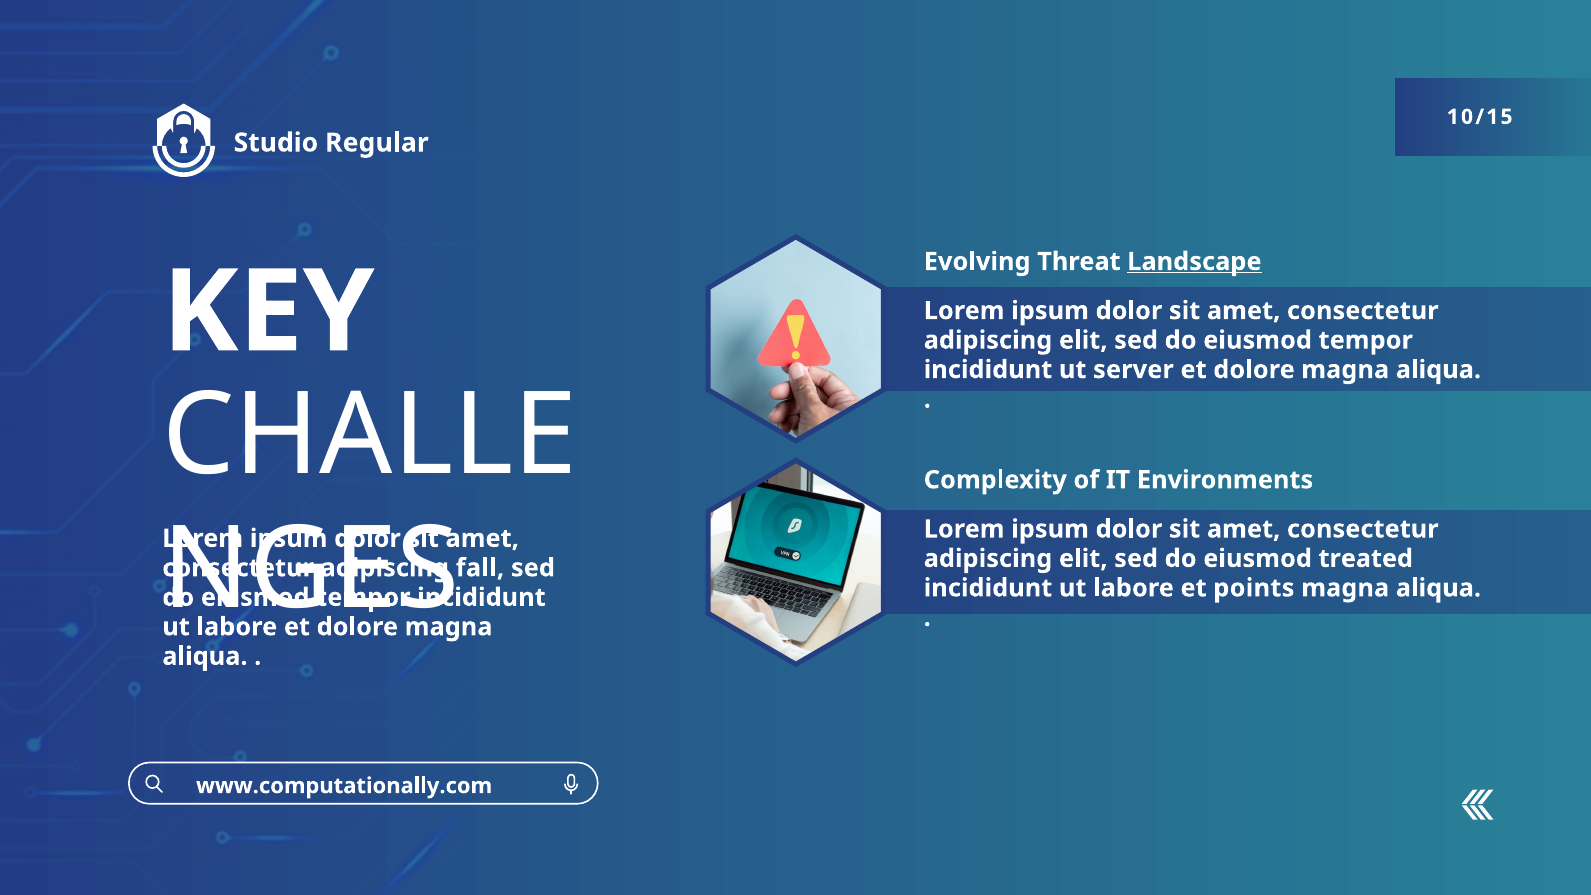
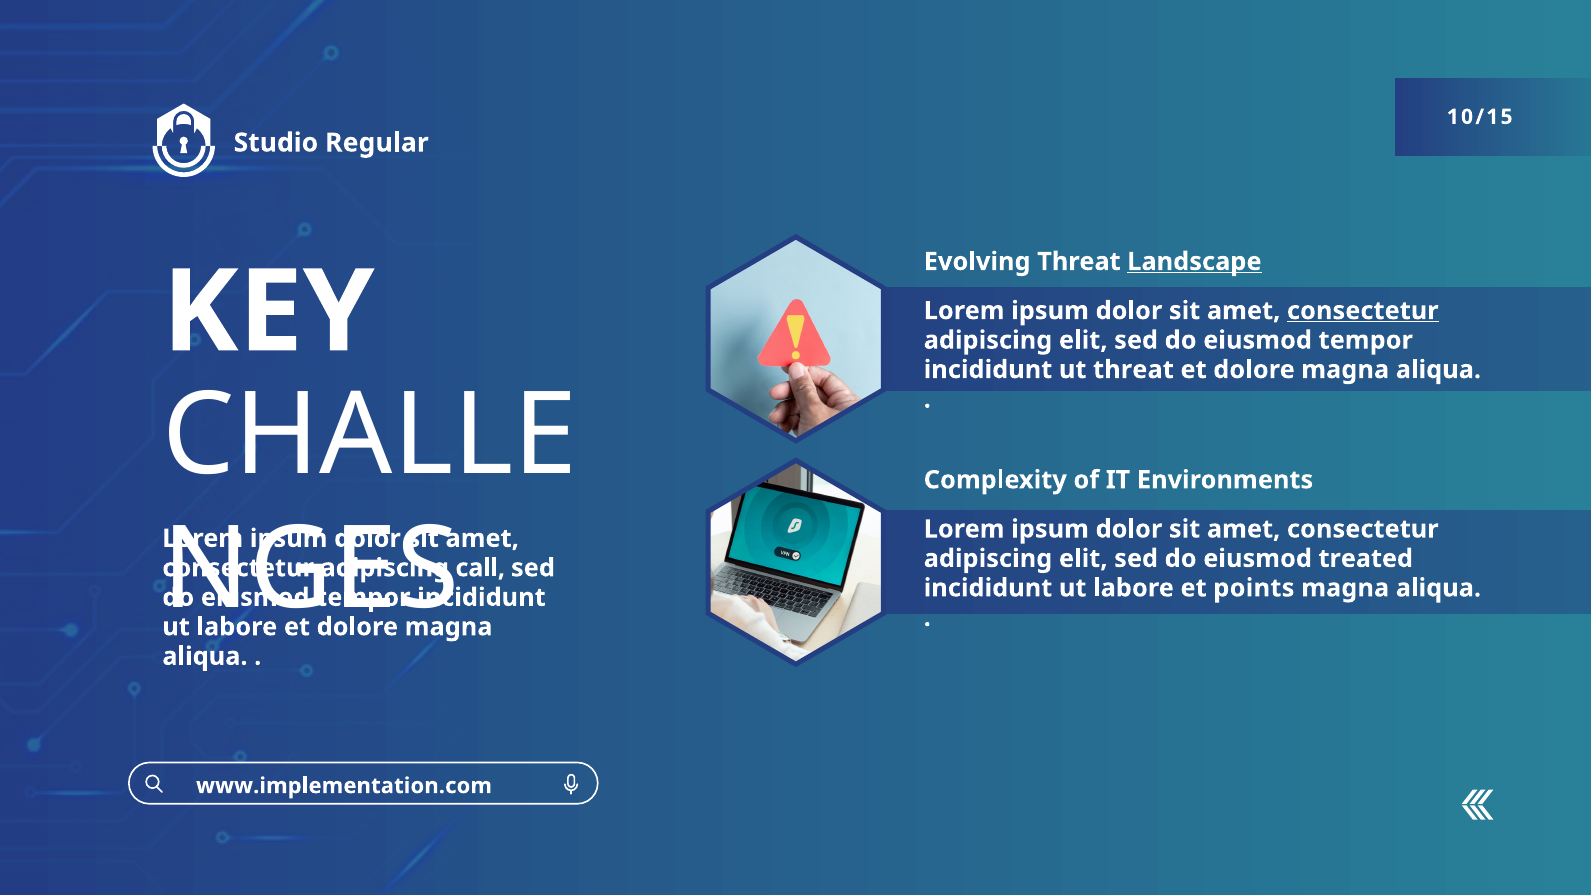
consectetur at (1363, 311) underline: none -> present
ut server: server -> threat
fall: fall -> call
www.computationally.com: www.computationally.com -> www.implementation.com
